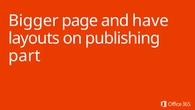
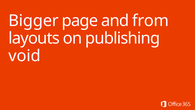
have: have -> from
part: part -> void
